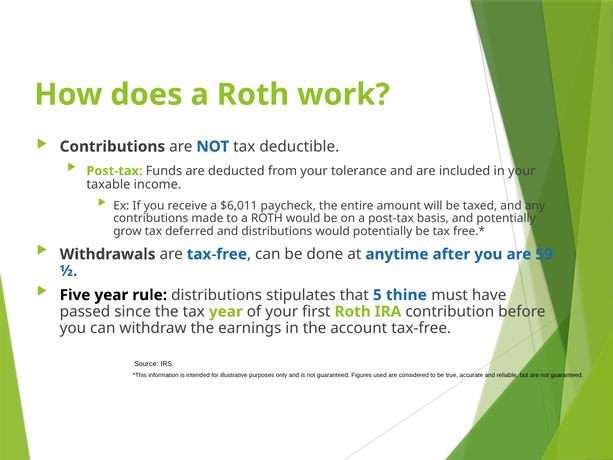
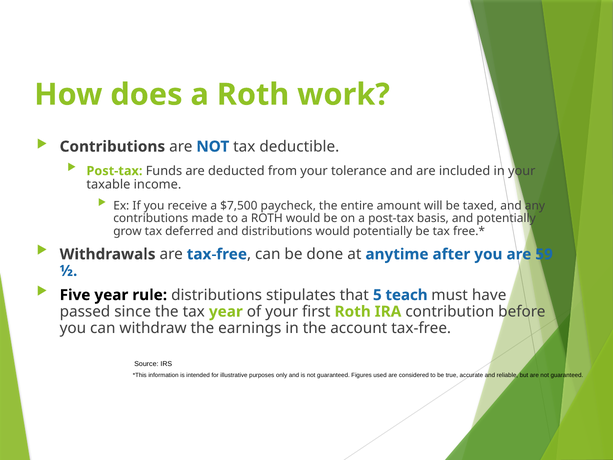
$6,011: $6,011 -> $7,500
thine: thine -> teach
